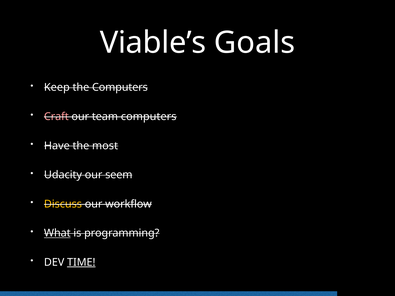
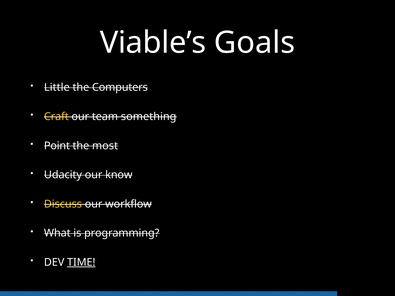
Keep: Keep -> Little
Craft colour: pink -> yellow
team computers: computers -> something
Have: Have -> Point
seem: seem -> know
What underline: present -> none
